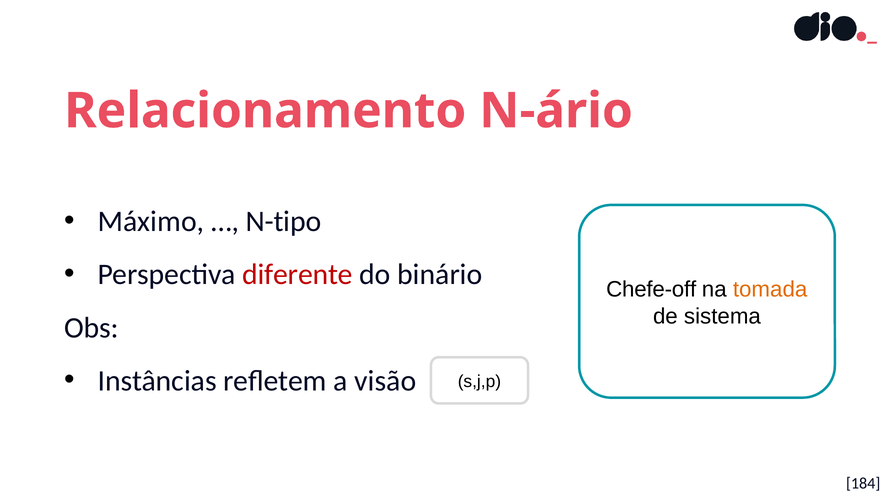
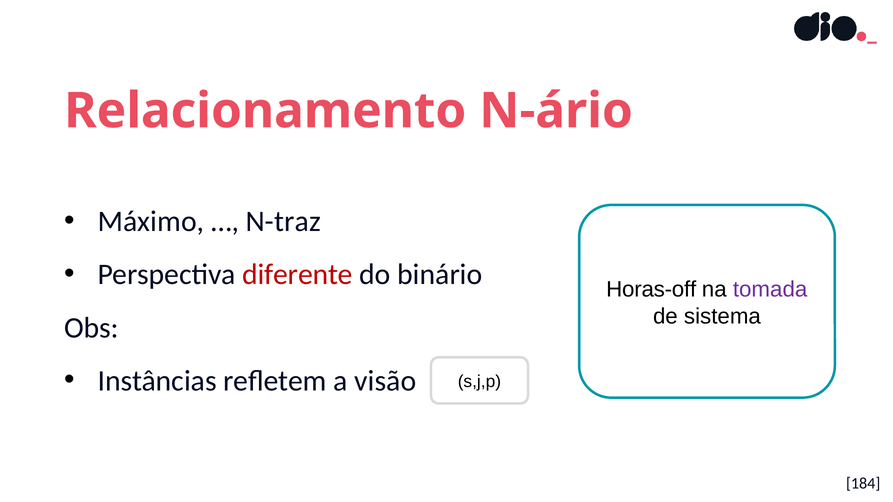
N-tipo: N-tipo -> N-traz
Chefe-off: Chefe-off -> Horas-off
tomada colour: orange -> purple
